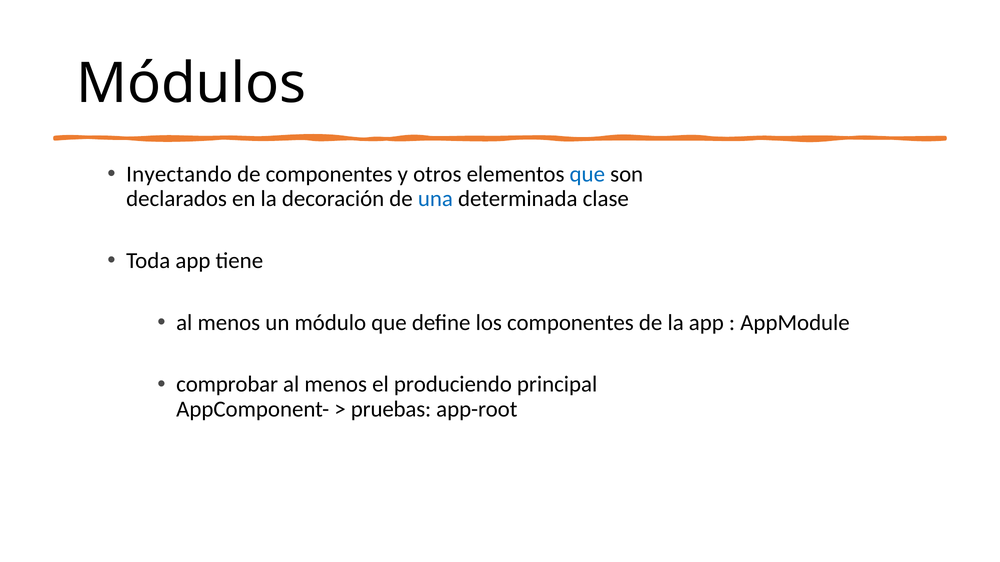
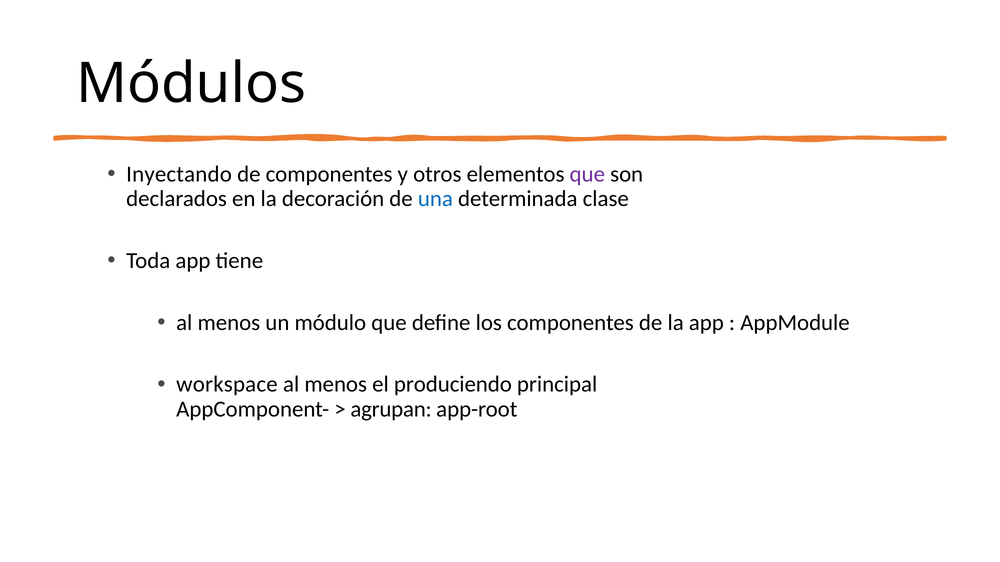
que at (587, 174) colour: blue -> purple
comprobar: comprobar -> workspace
pruebas: pruebas -> agrupan
